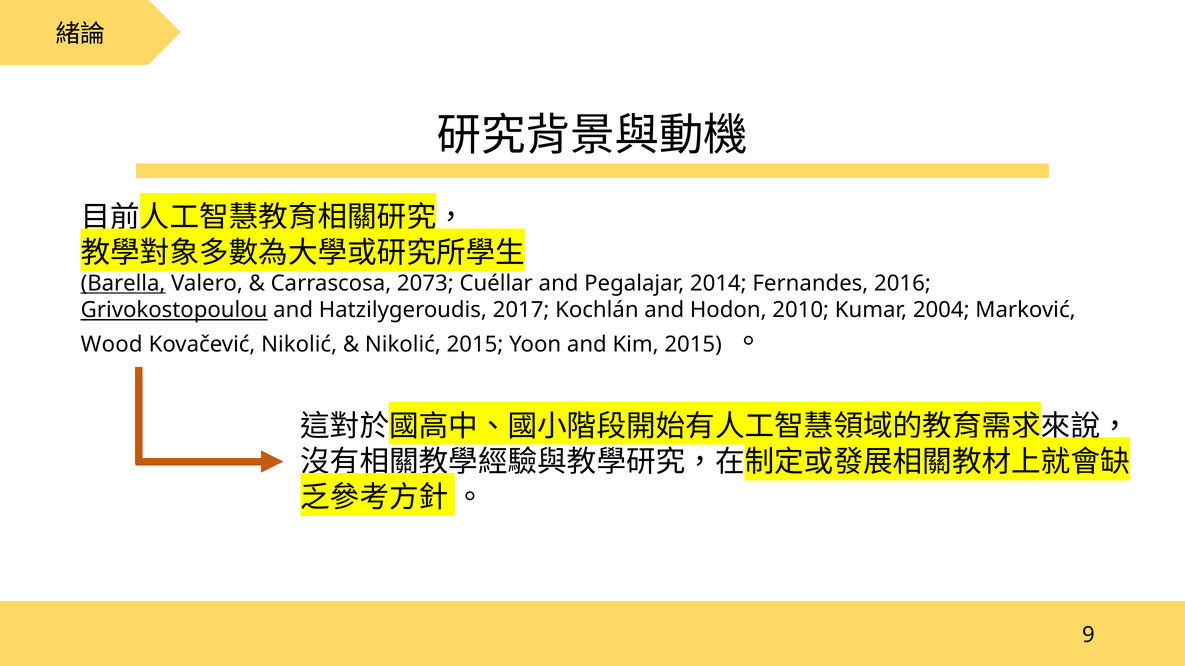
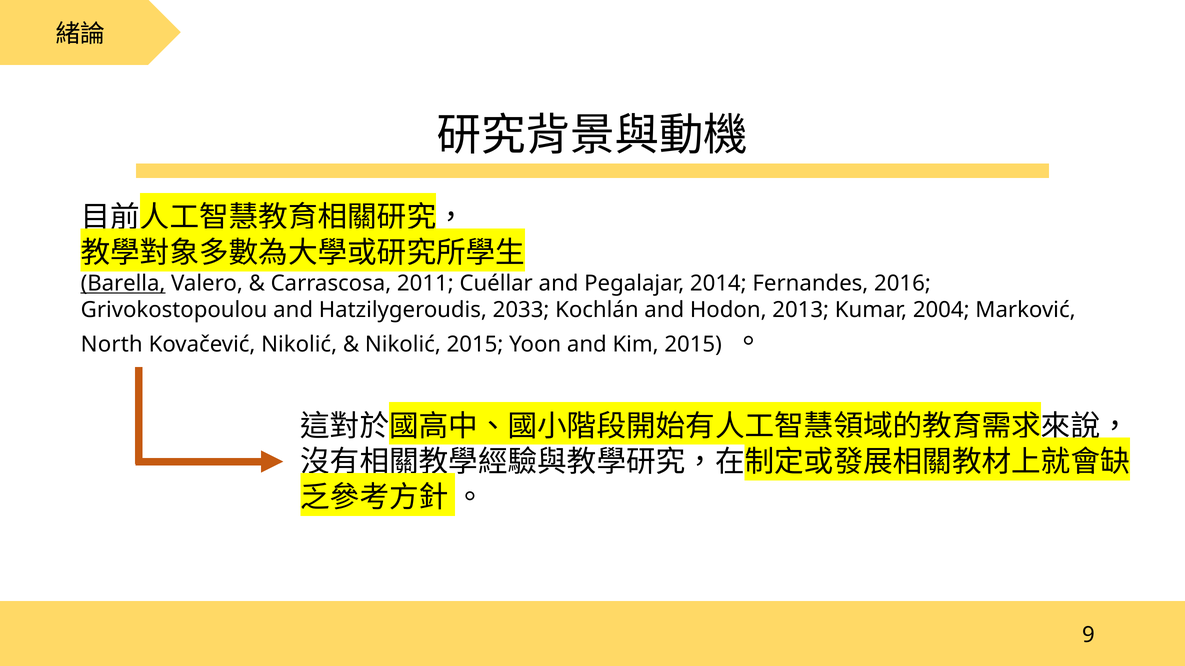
2073: 2073 -> 2011
Grivokostopoulou underline: present -> none
2017: 2017 -> 2033
2010: 2010 -> 2013
Wood: Wood -> North
